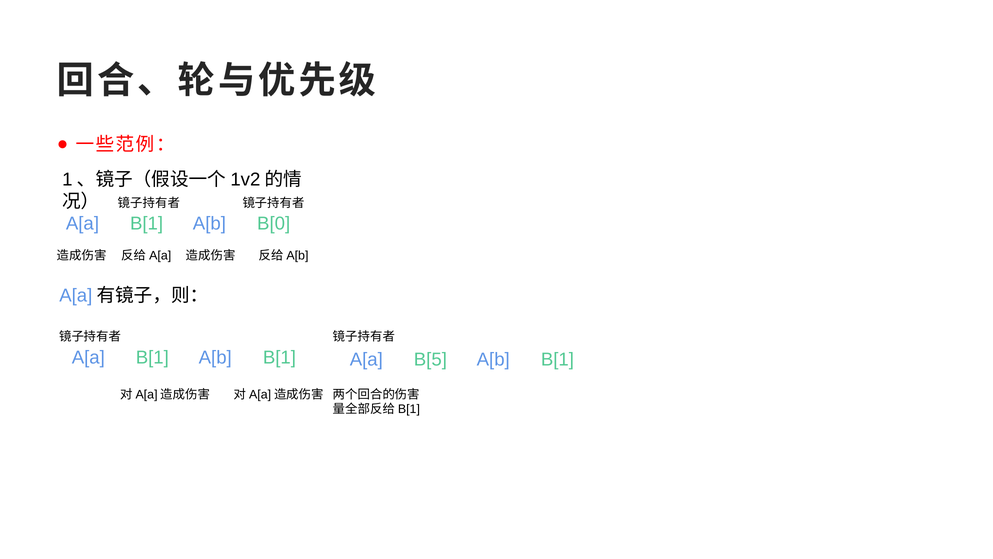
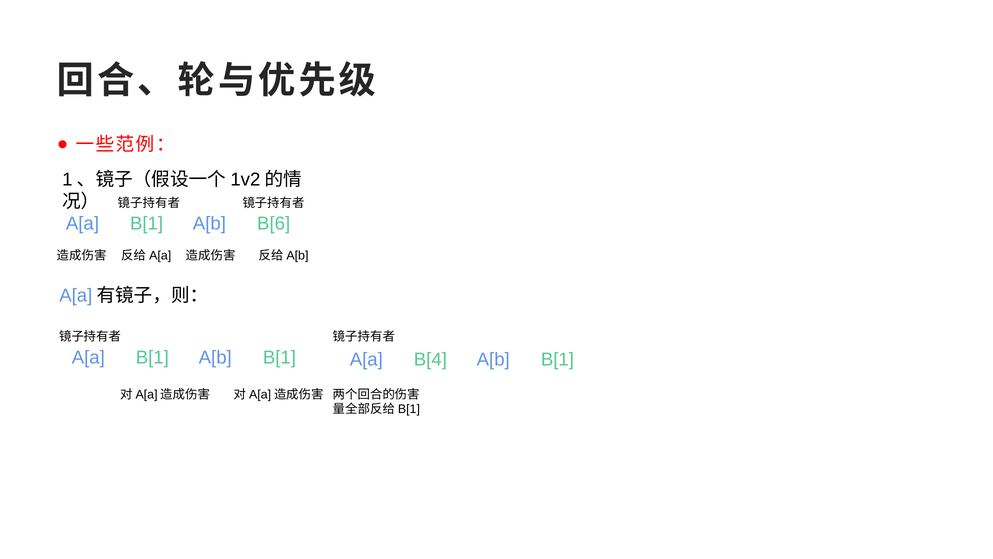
B[0: B[0 -> B[6
B[5: B[5 -> B[4
